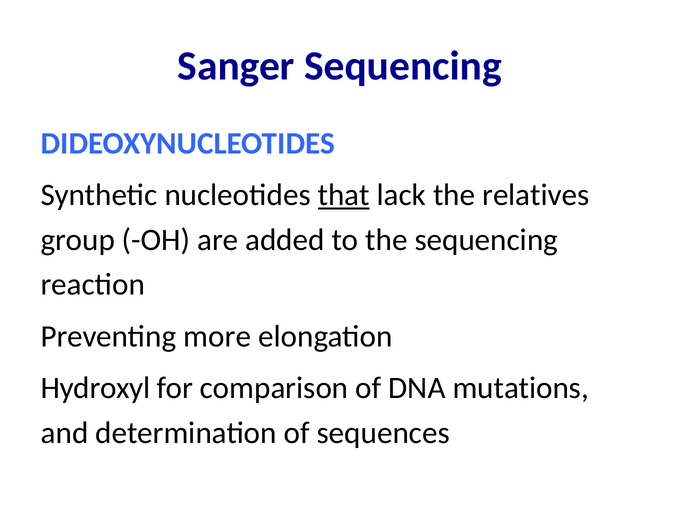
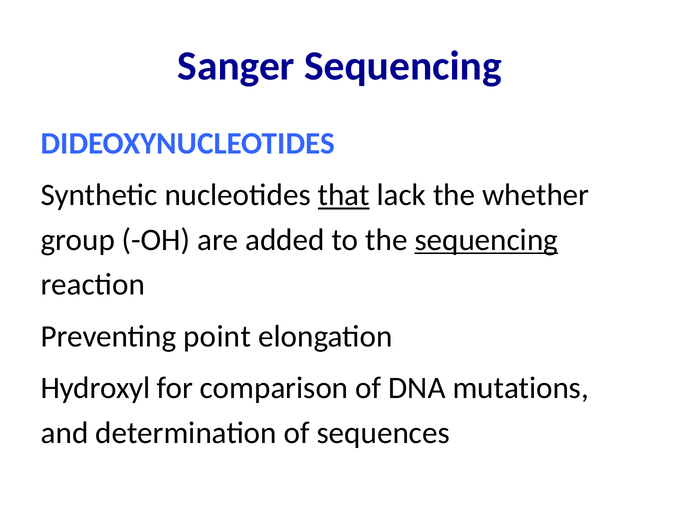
relatives: relatives -> whether
sequencing at (486, 240) underline: none -> present
more: more -> point
